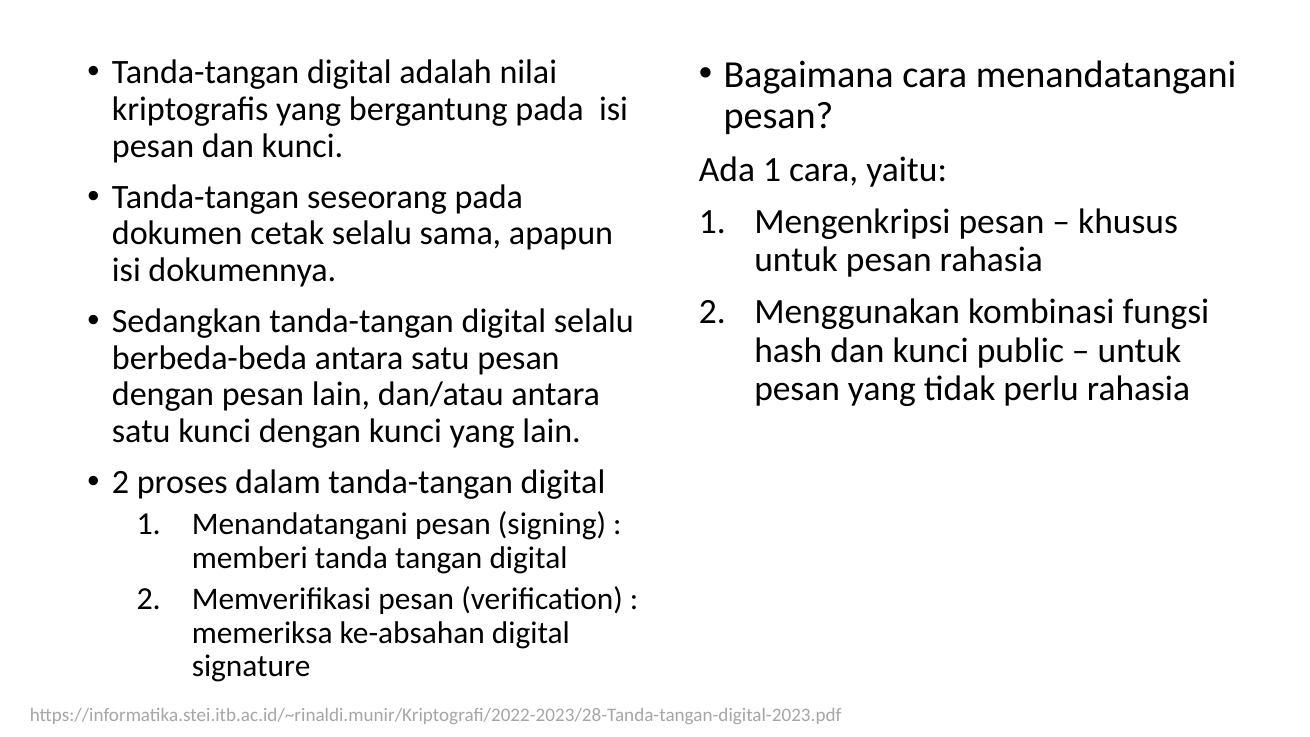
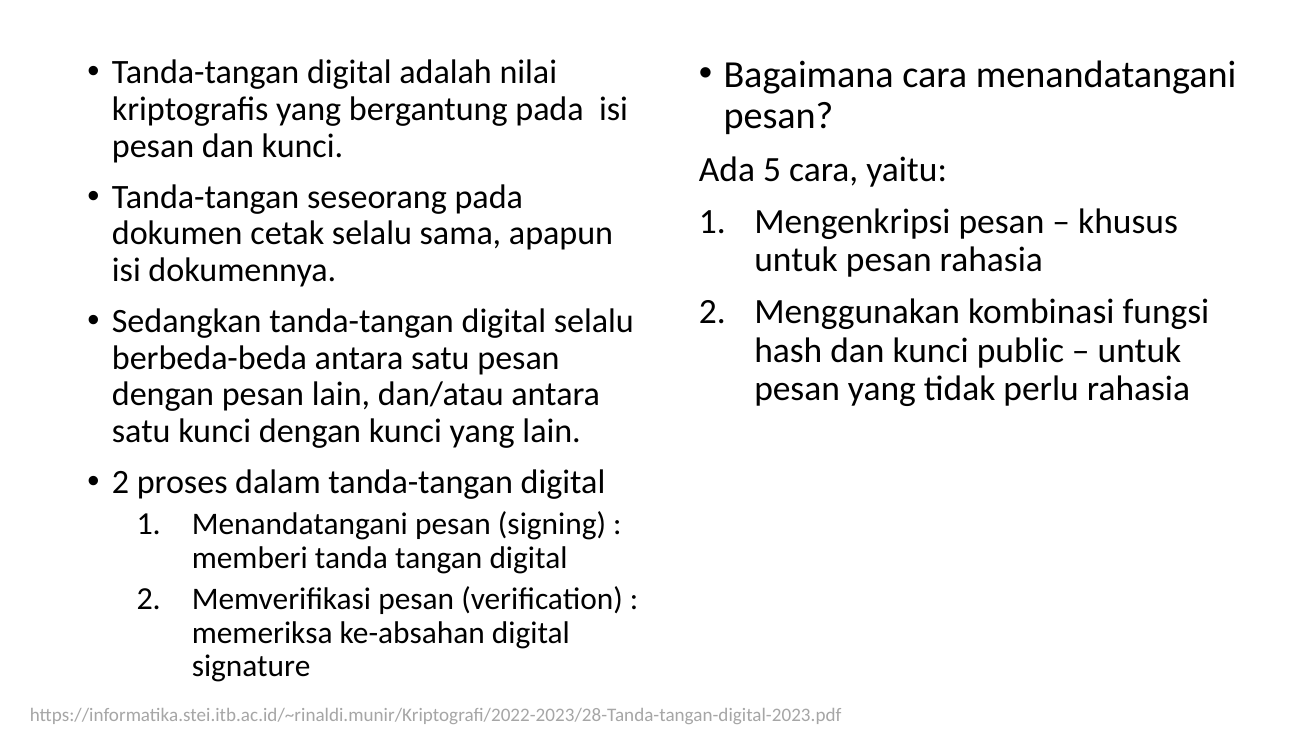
Ada 1: 1 -> 5
